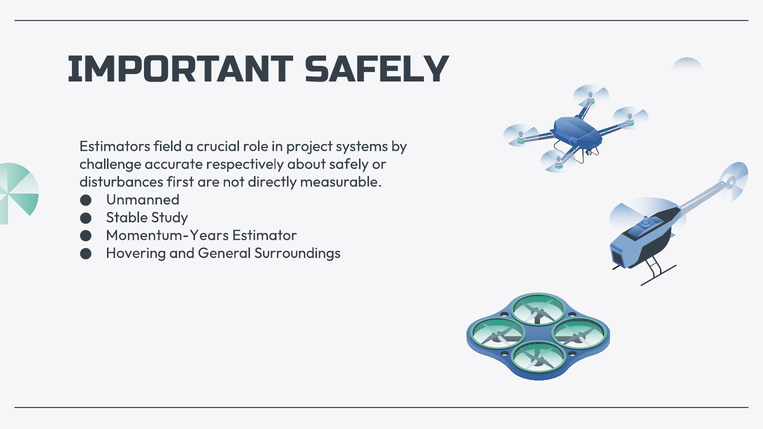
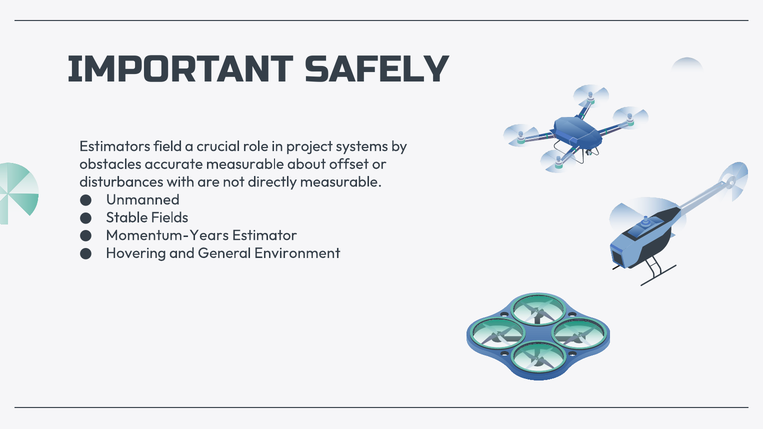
challenge: challenge -> obstacles
accurate respectively: respectively -> measurable
about safely: safely -> offset
first: first -> with
Study: Study -> Fields
Surroundings: Surroundings -> Environment
